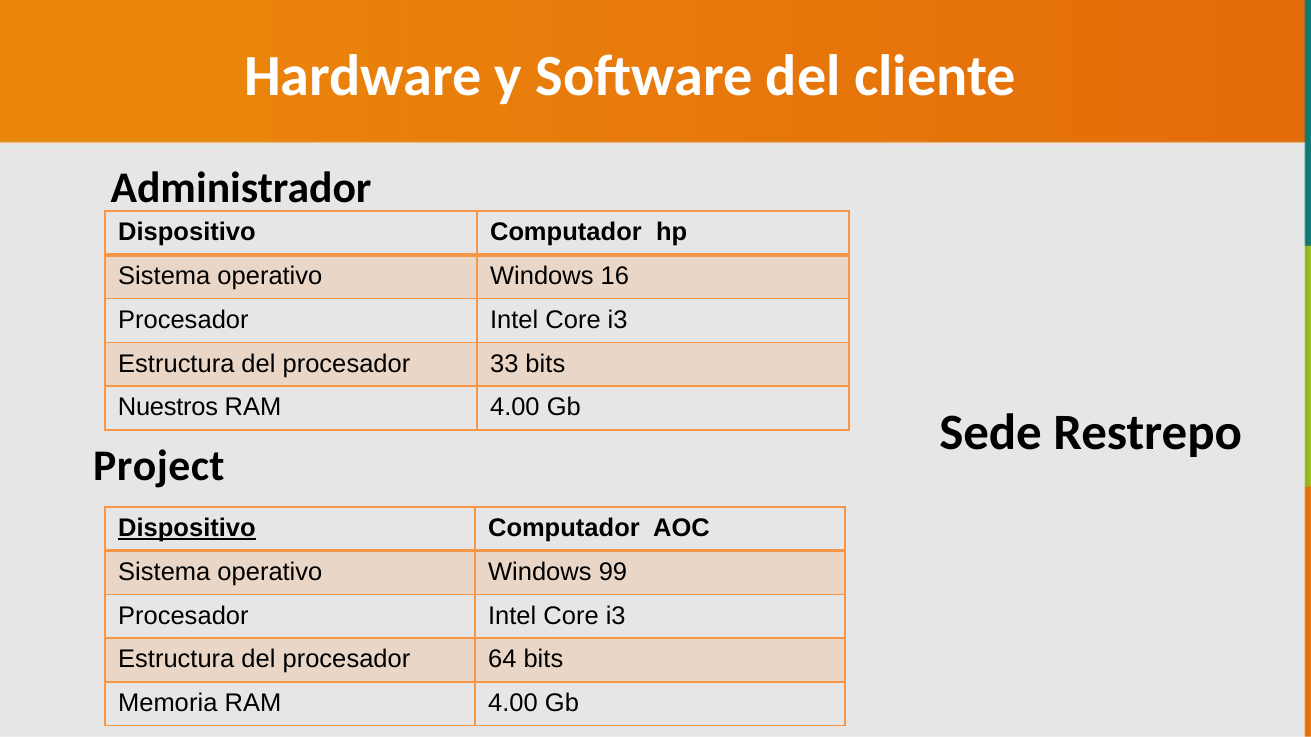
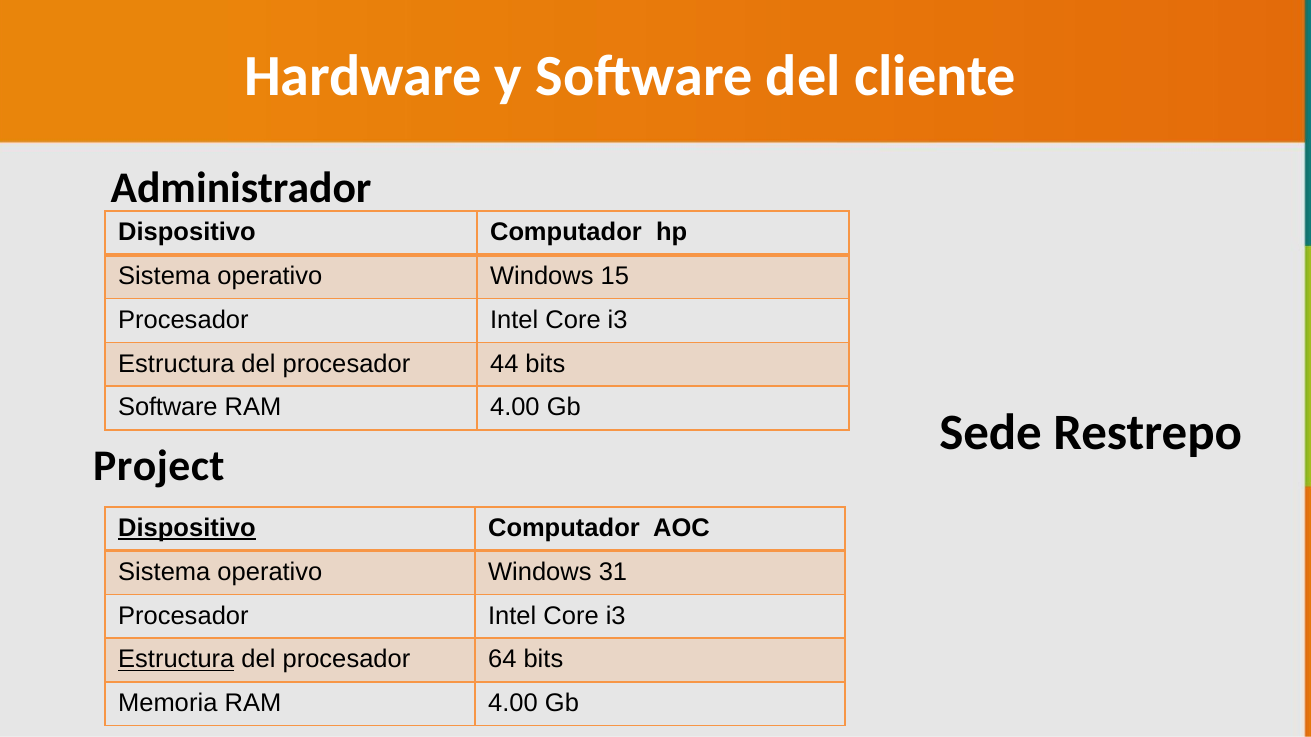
16: 16 -> 15
33: 33 -> 44
Nuestros at (168, 408): Nuestros -> Software
99: 99 -> 31
Estructura at (176, 660) underline: none -> present
